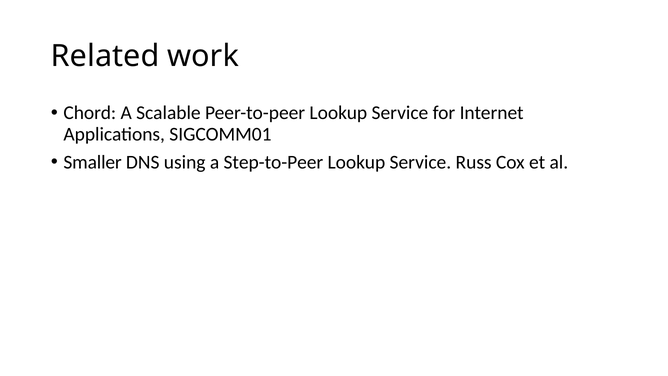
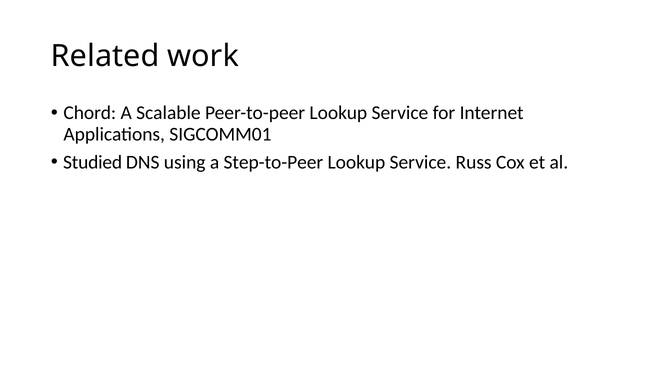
Smaller: Smaller -> Studied
